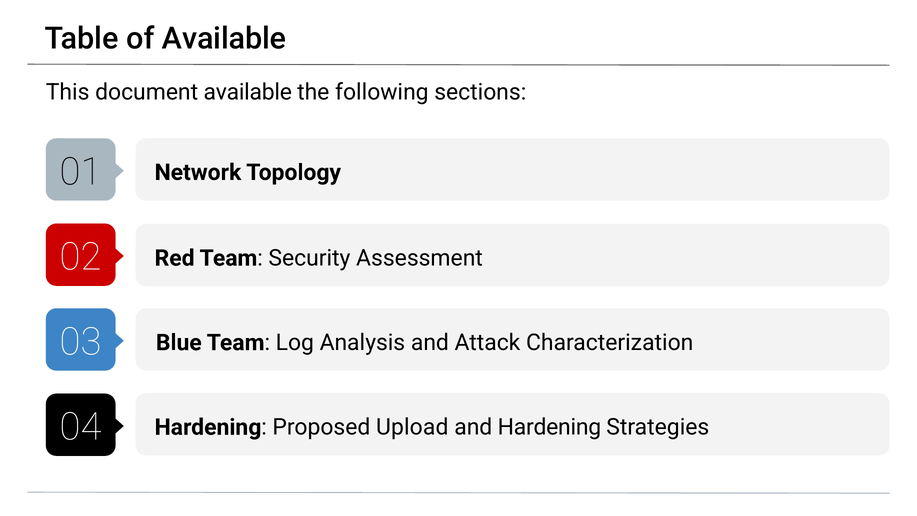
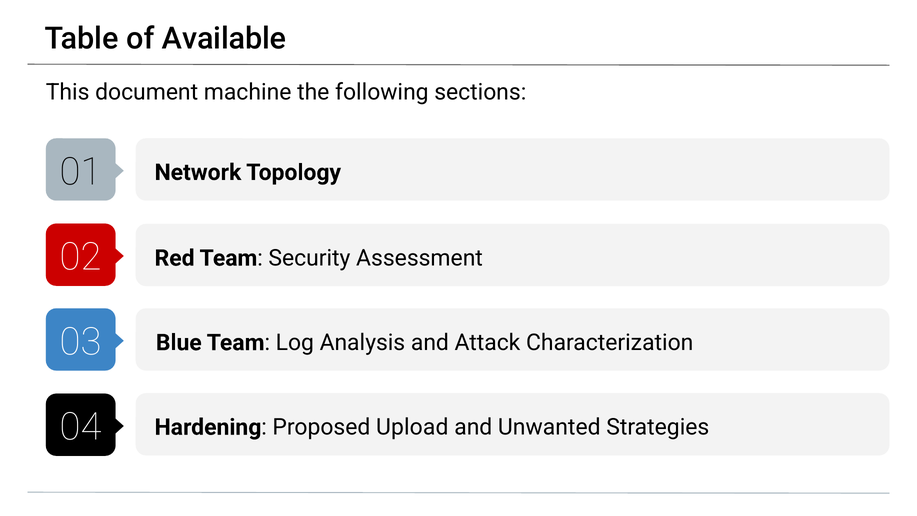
document available: available -> machine
and Hardening: Hardening -> Unwanted
